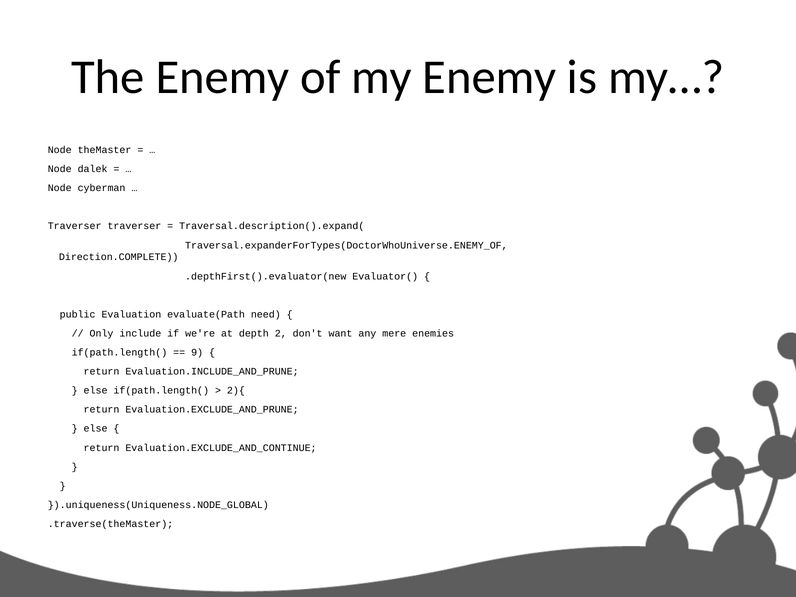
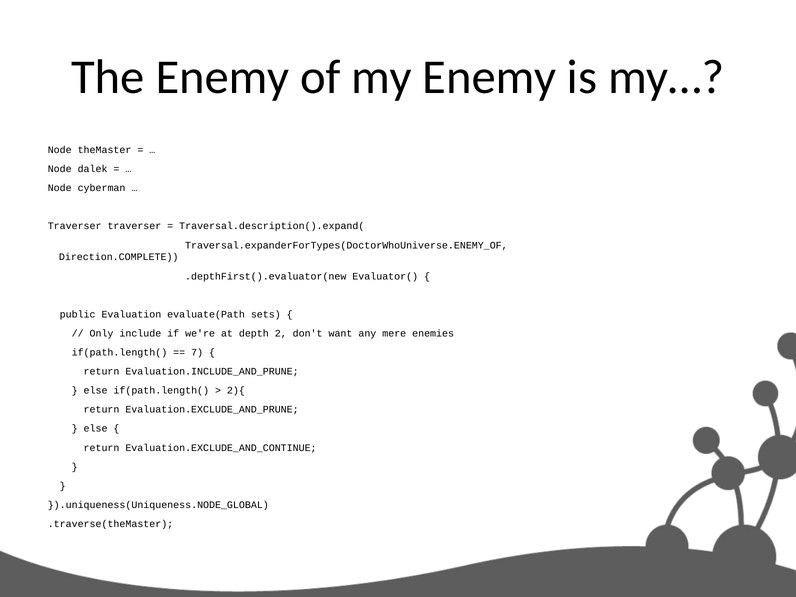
need: need -> sets
9: 9 -> 7
